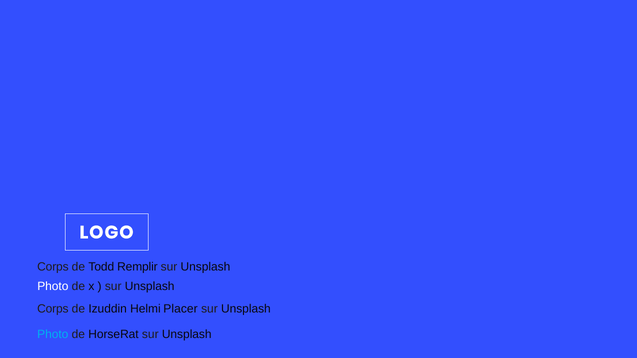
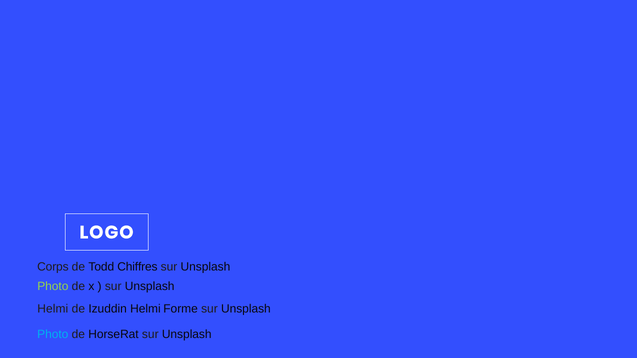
Remplir: Remplir -> Chiffres
Photo at (53, 287) colour: white -> light green
Corps at (53, 309): Corps -> Helmi
Placer: Placer -> Forme
